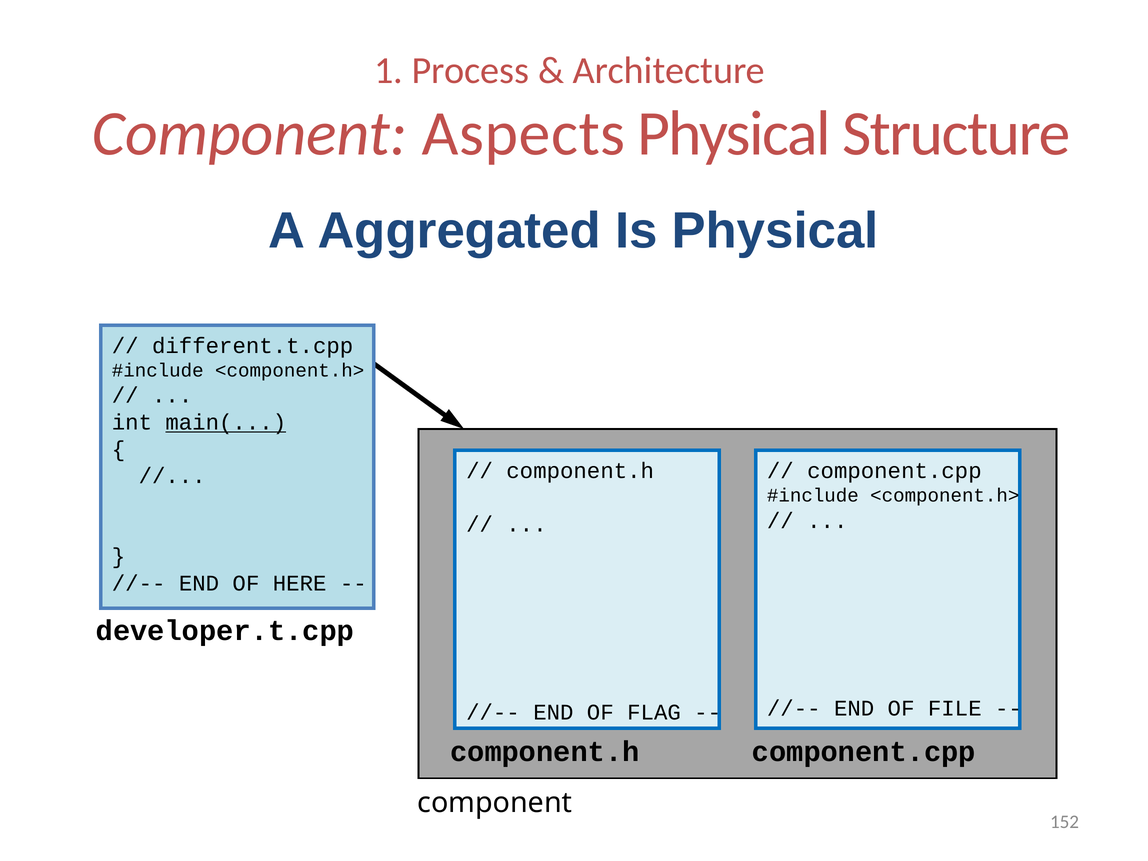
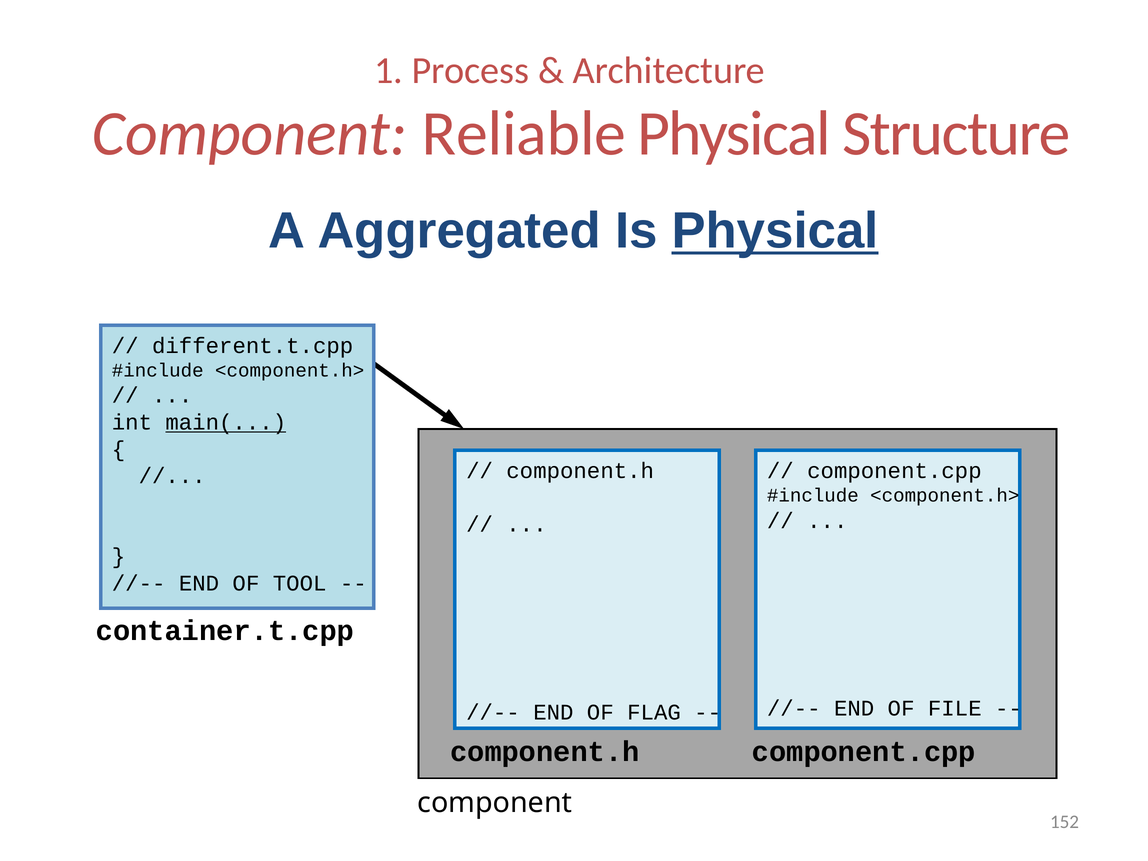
Aspects: Aspects -> Reliable
Physical at (775, 231) underline: none -> present
HERE: HERE -> TOOL
developer.t.cpp: developer.t.cpp -> container.t.cpp
